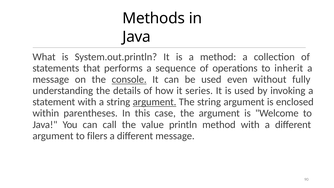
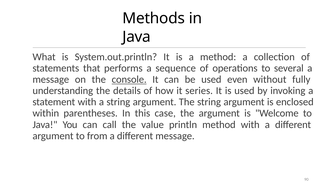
inherit: inherit -> several
argument at (155, 102) underline: present -> none
filers: filers -> from
